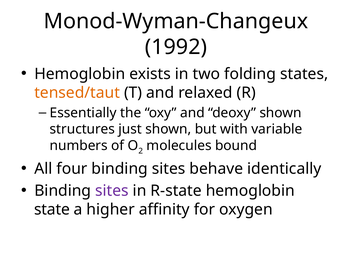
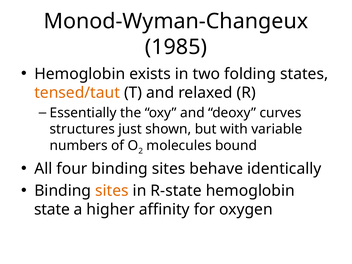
1992: 1992 -> 1985
deoxy shown: shown -> curves
sites at (112, 191) colour: purple -> orange
